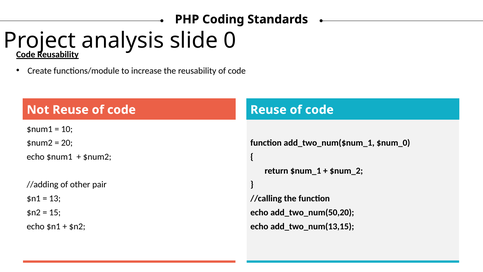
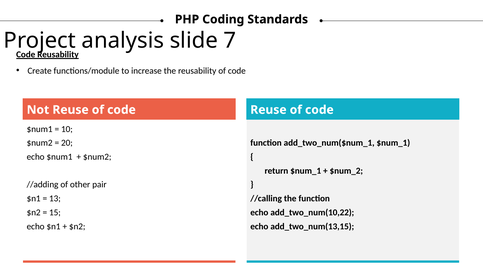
0: 0 -> 7
add_two_num($num_1 $num_0: $num_0 -> $num_1
add_two_num(50,20: add_two_num(50,20 -> add_two_num(10,22
